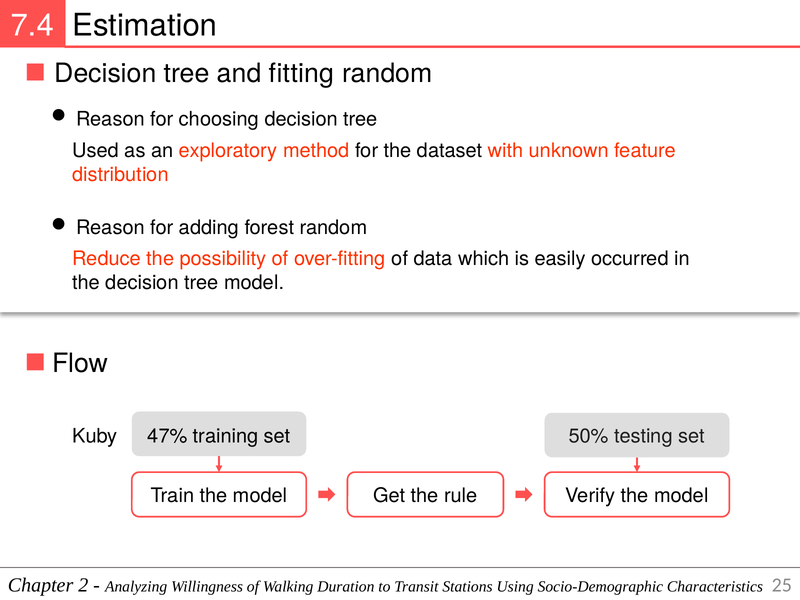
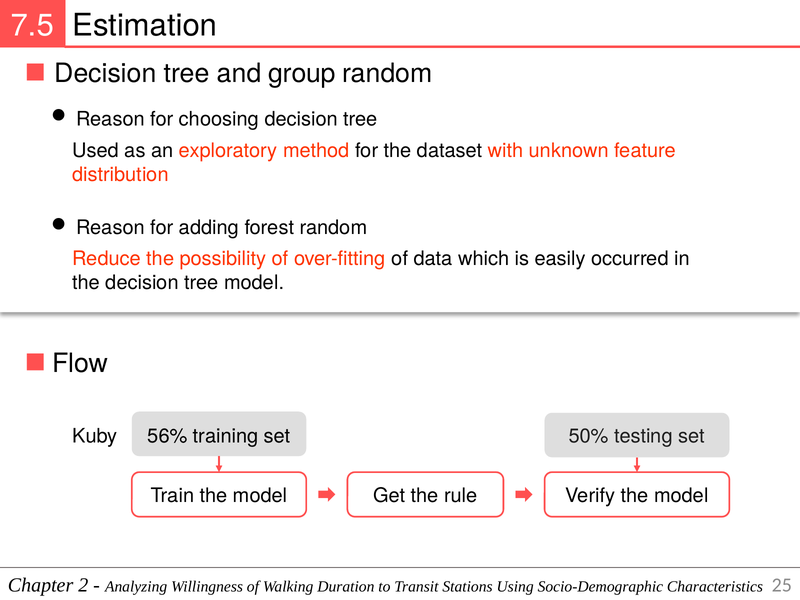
7.4: 7.4 -> 7.5
fitting: fitting -> group
47%: 47% -> 56%
